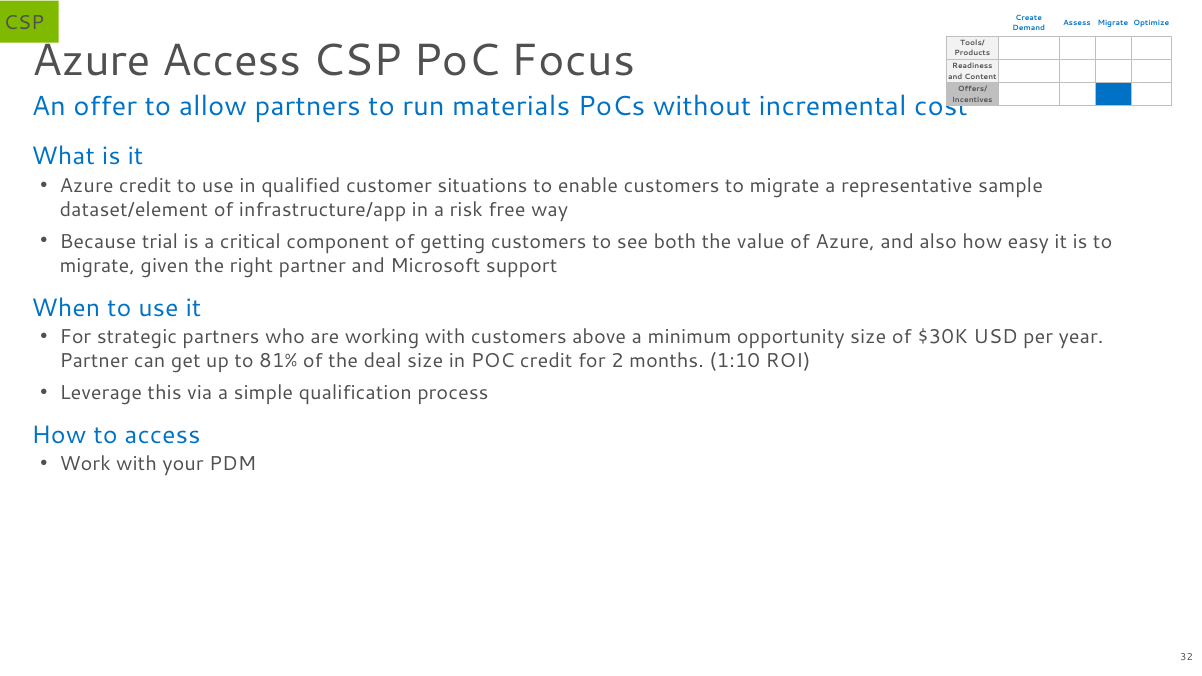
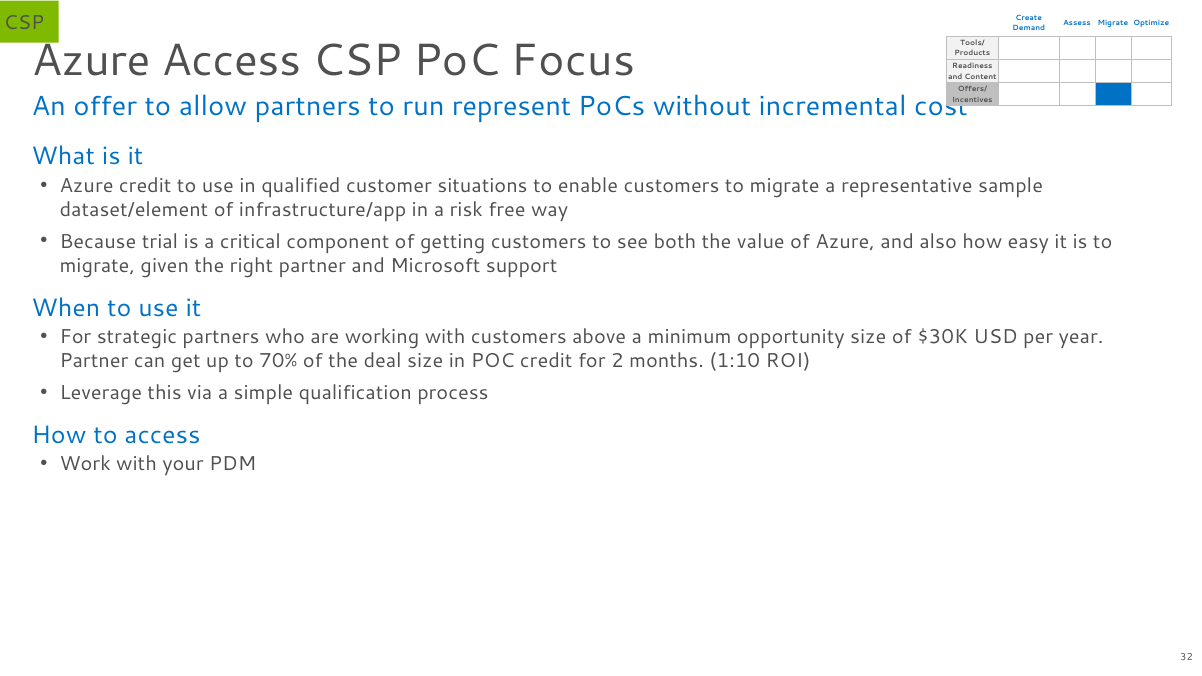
materials: materials -> represent
81%: 81% -> 70%
